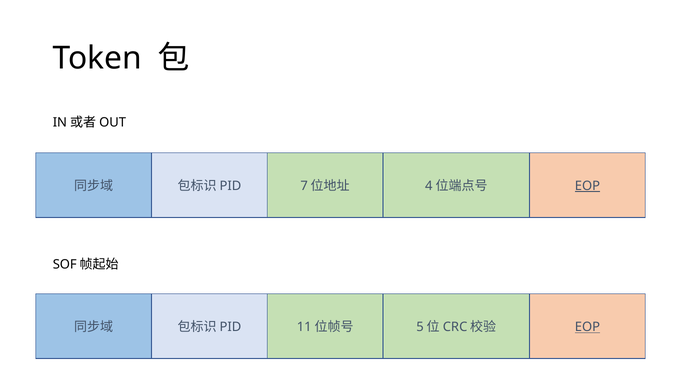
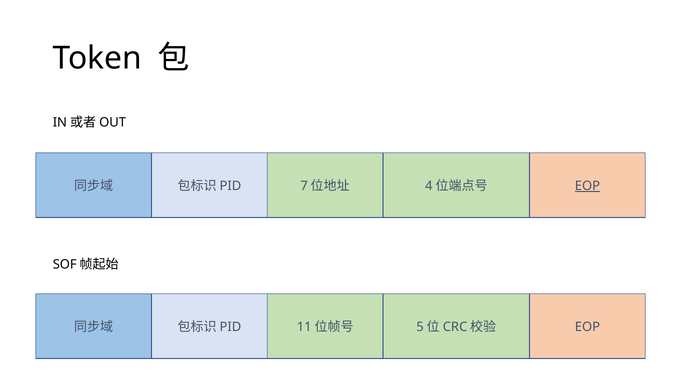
EOP at (587, 327) underline: present -> none
